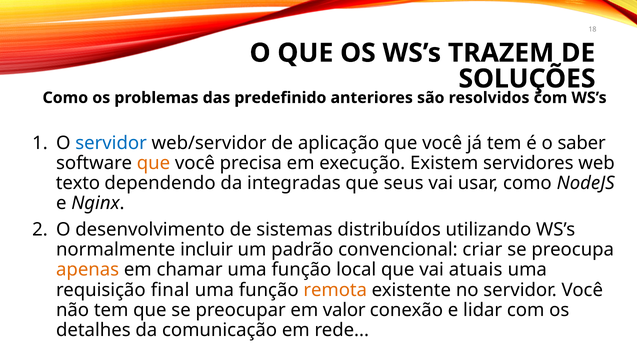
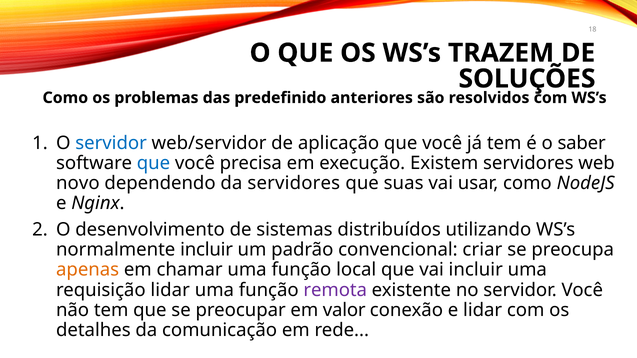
que at (153, 163) colour: orange -> blue
texto: texto -> novo
da integradas: integradas -> servidores
seus: seus -> suas
vai atuais: atuais -> incluir
requisição final: final -> lidar
remota colour: orange -> purple
